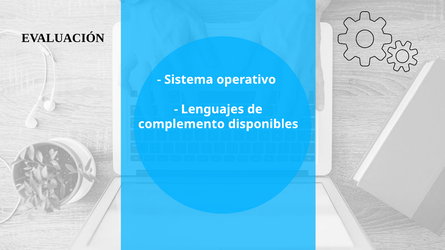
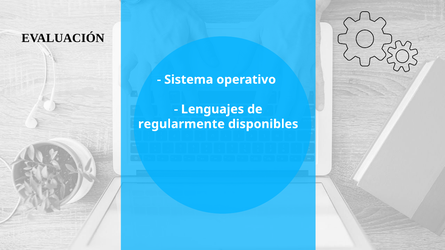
complemento: complemento -> regularmente
